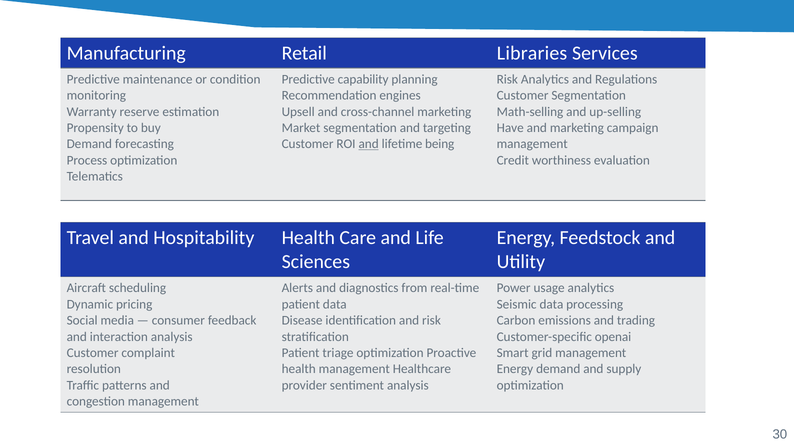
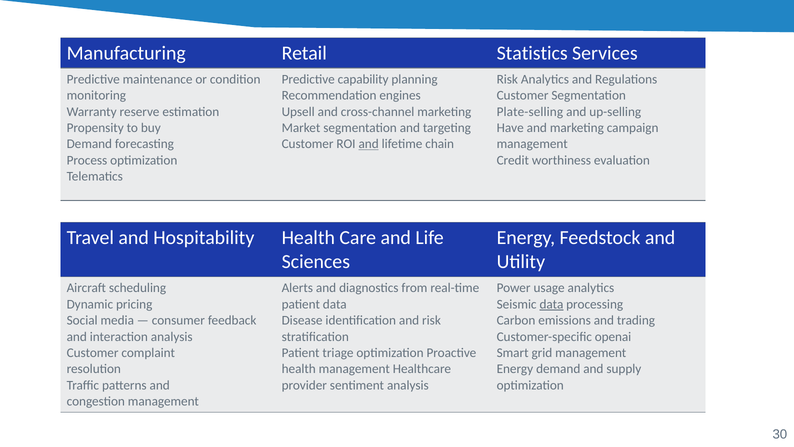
Libraries: Libraries -> Statistics
Math-selling: Math-selling -> Plate-selling
being: being -> chain
data at (551, 304) underline: none -> present
